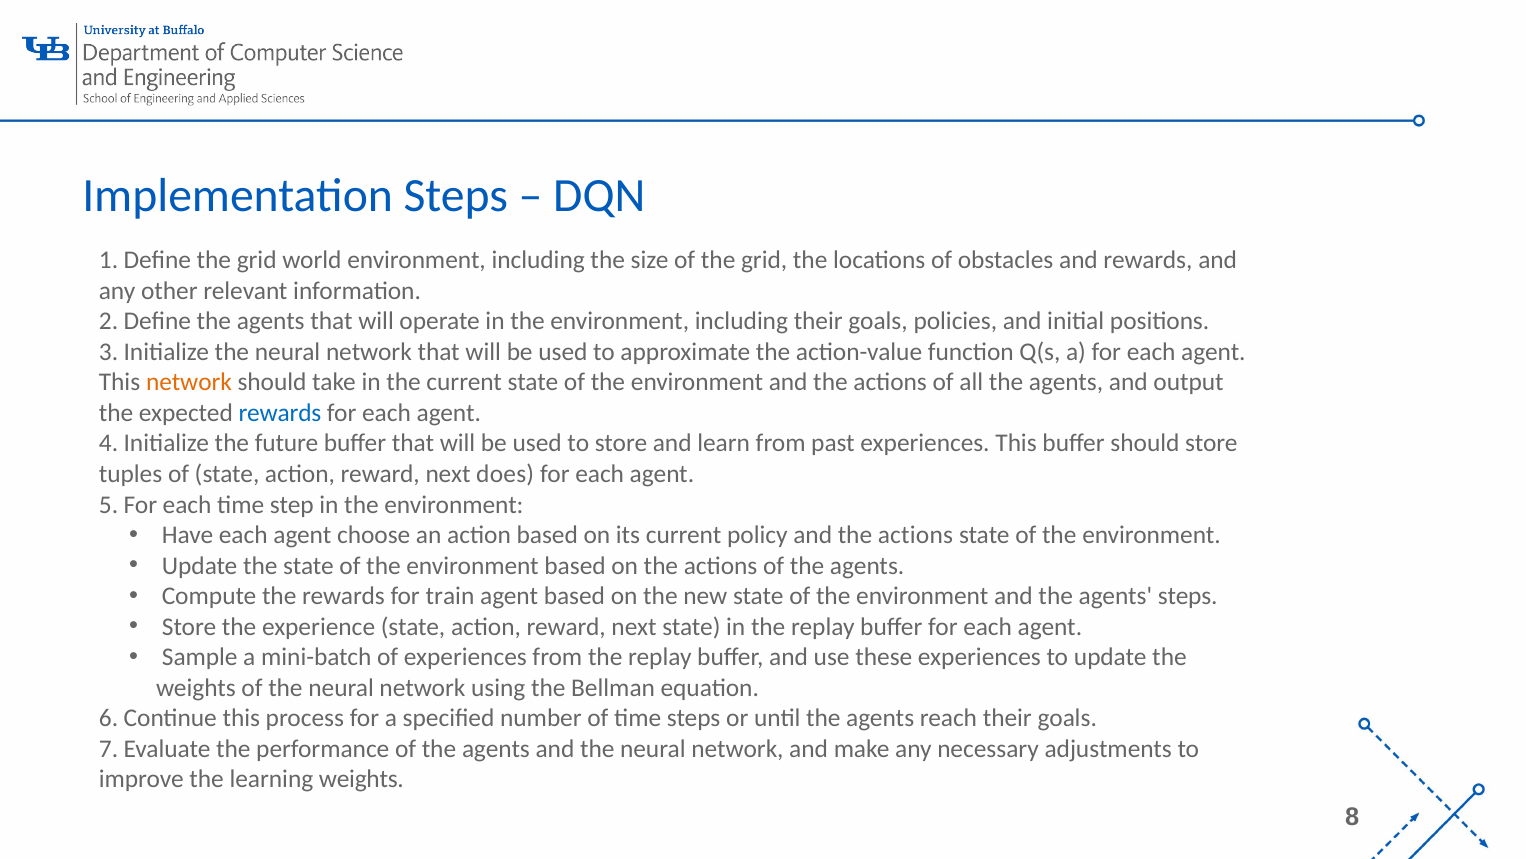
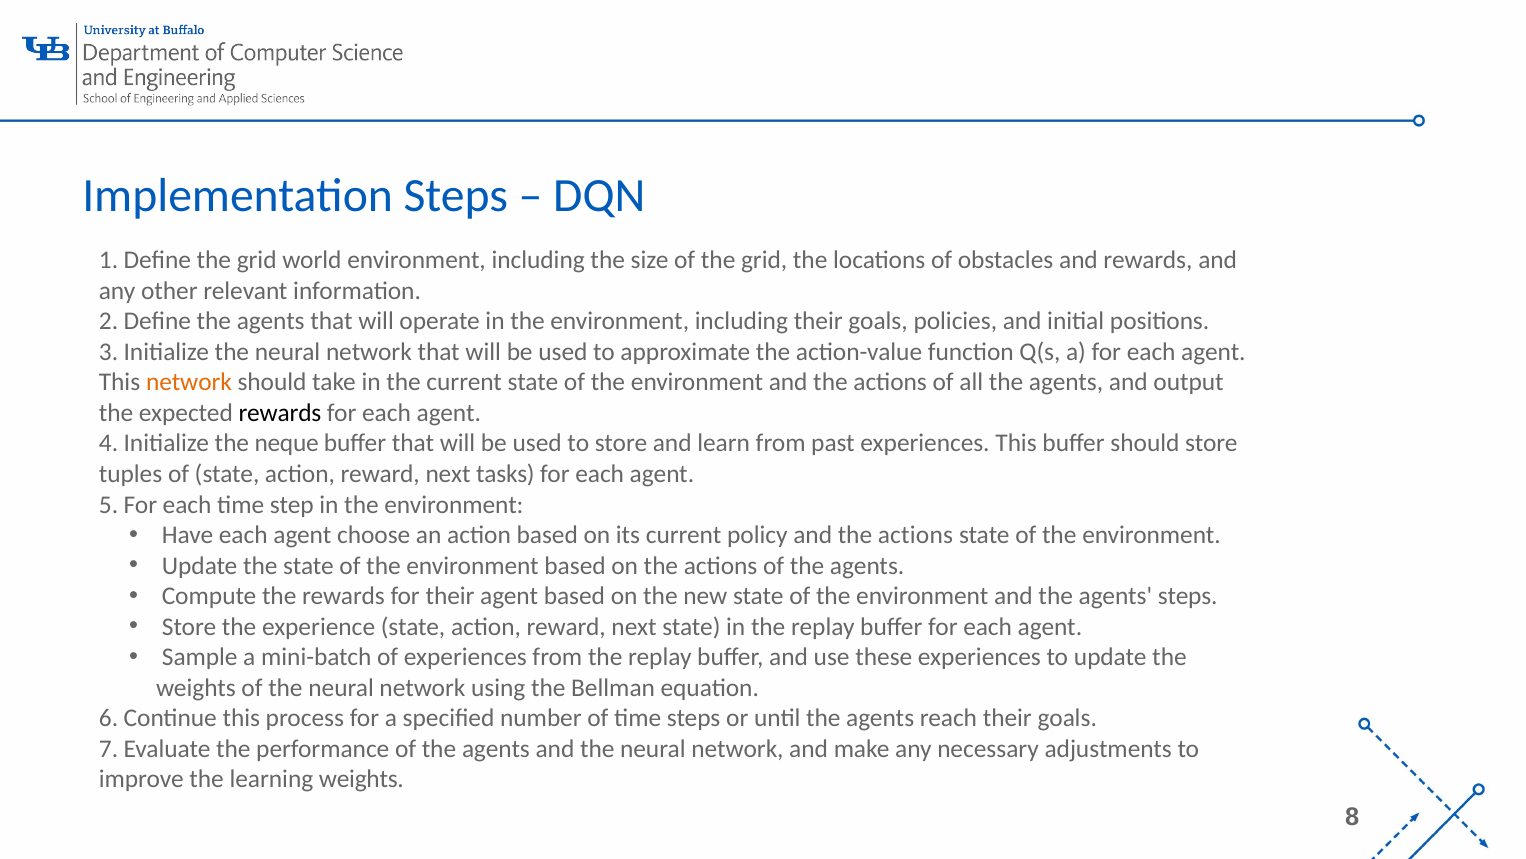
rewards at (280, 413) colour: blue -> black
future: future -> neque
does: does -> tasks
for train: train -> their
